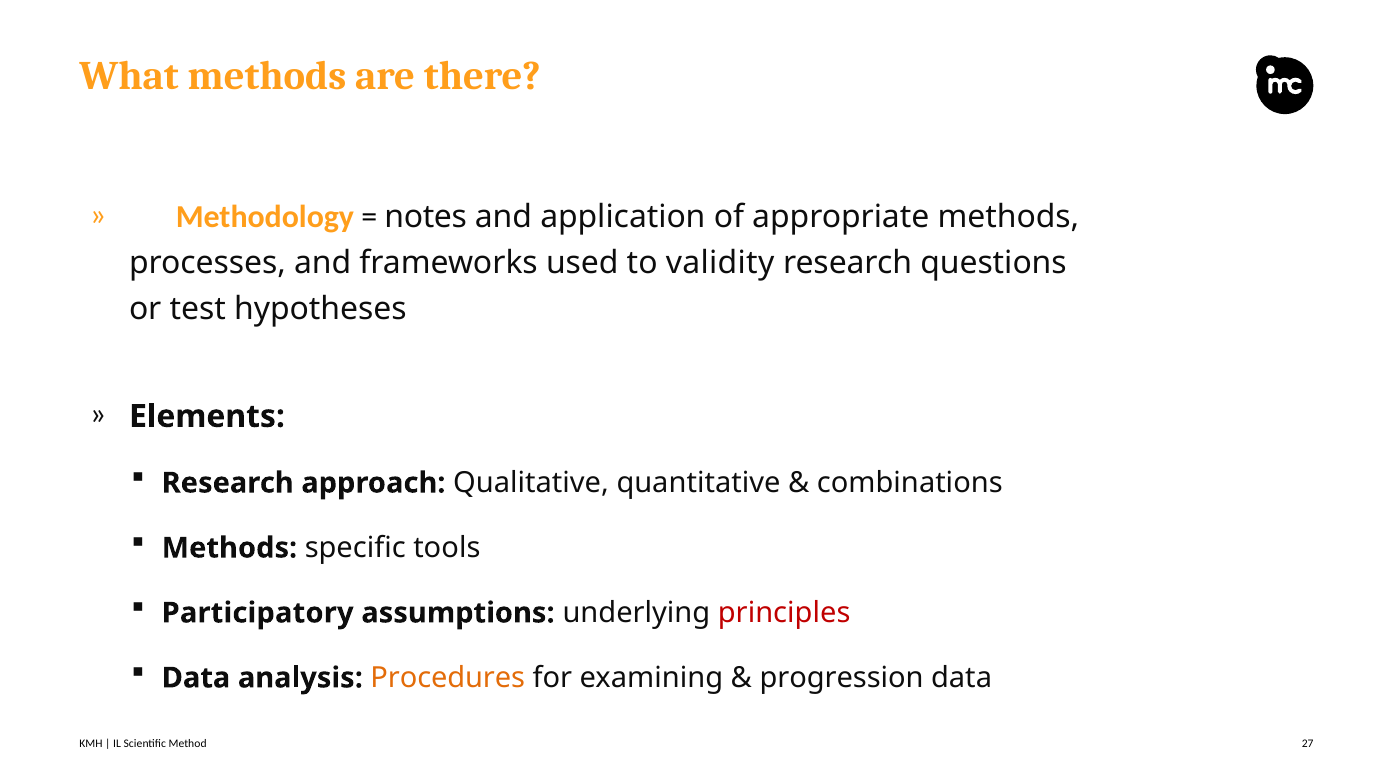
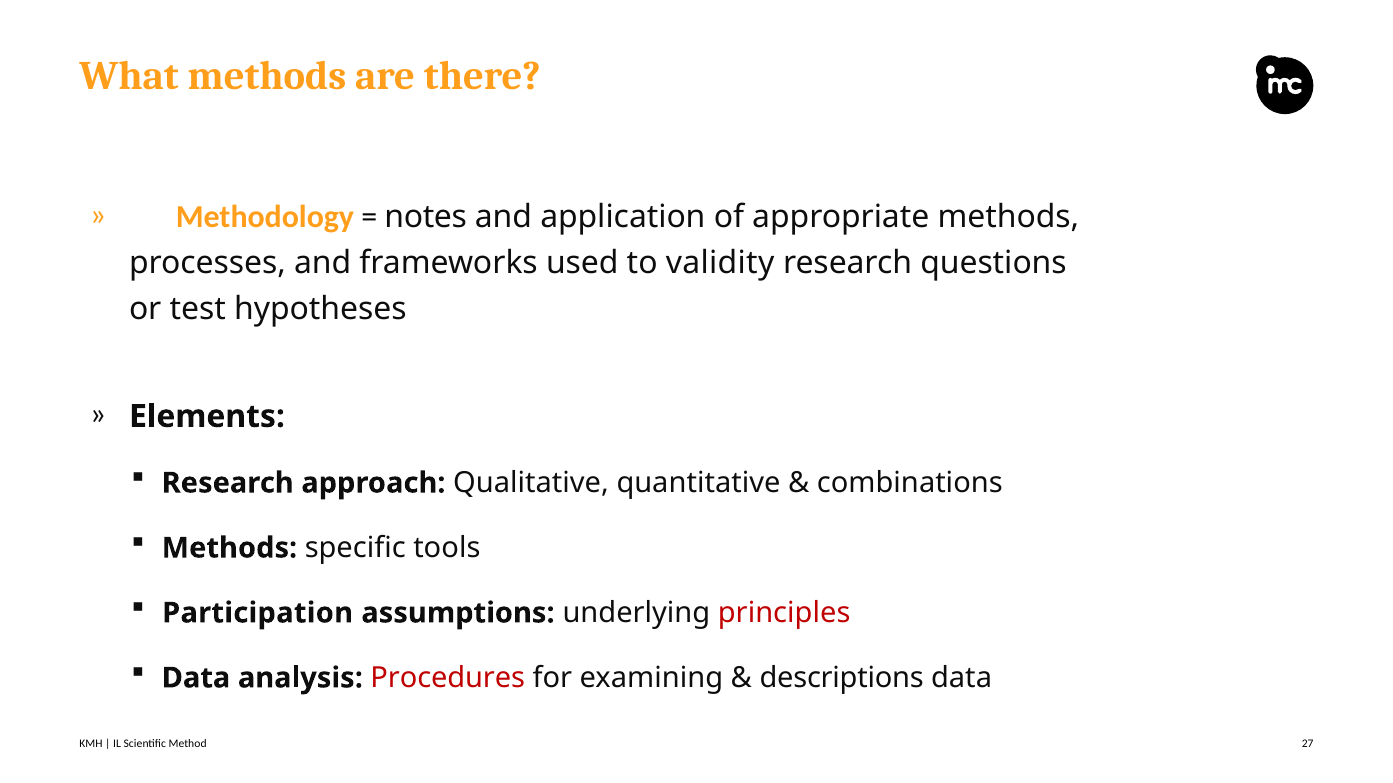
Participatory: Participatory -> Participation
Procedures colour: orange -> red
progression: progression -> descriptions
